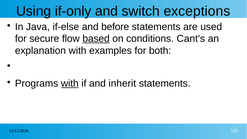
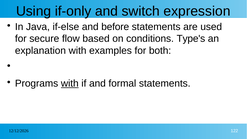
exceptions: exceptions -> expression
based underline: present -> none
Cant's: Cant's -> Type's
inherit: inherit -> formal
